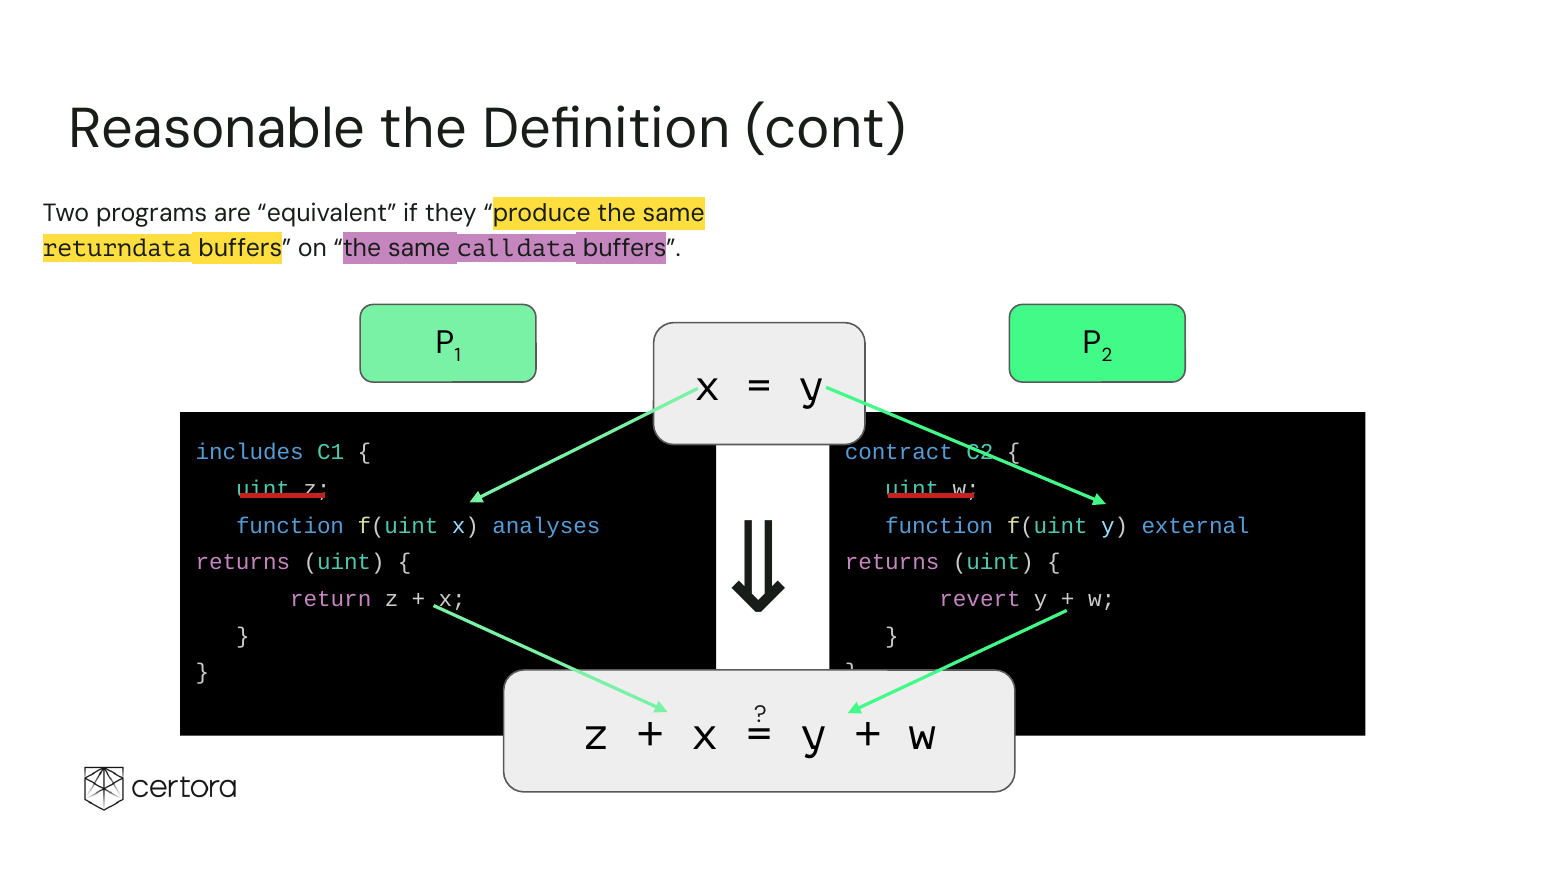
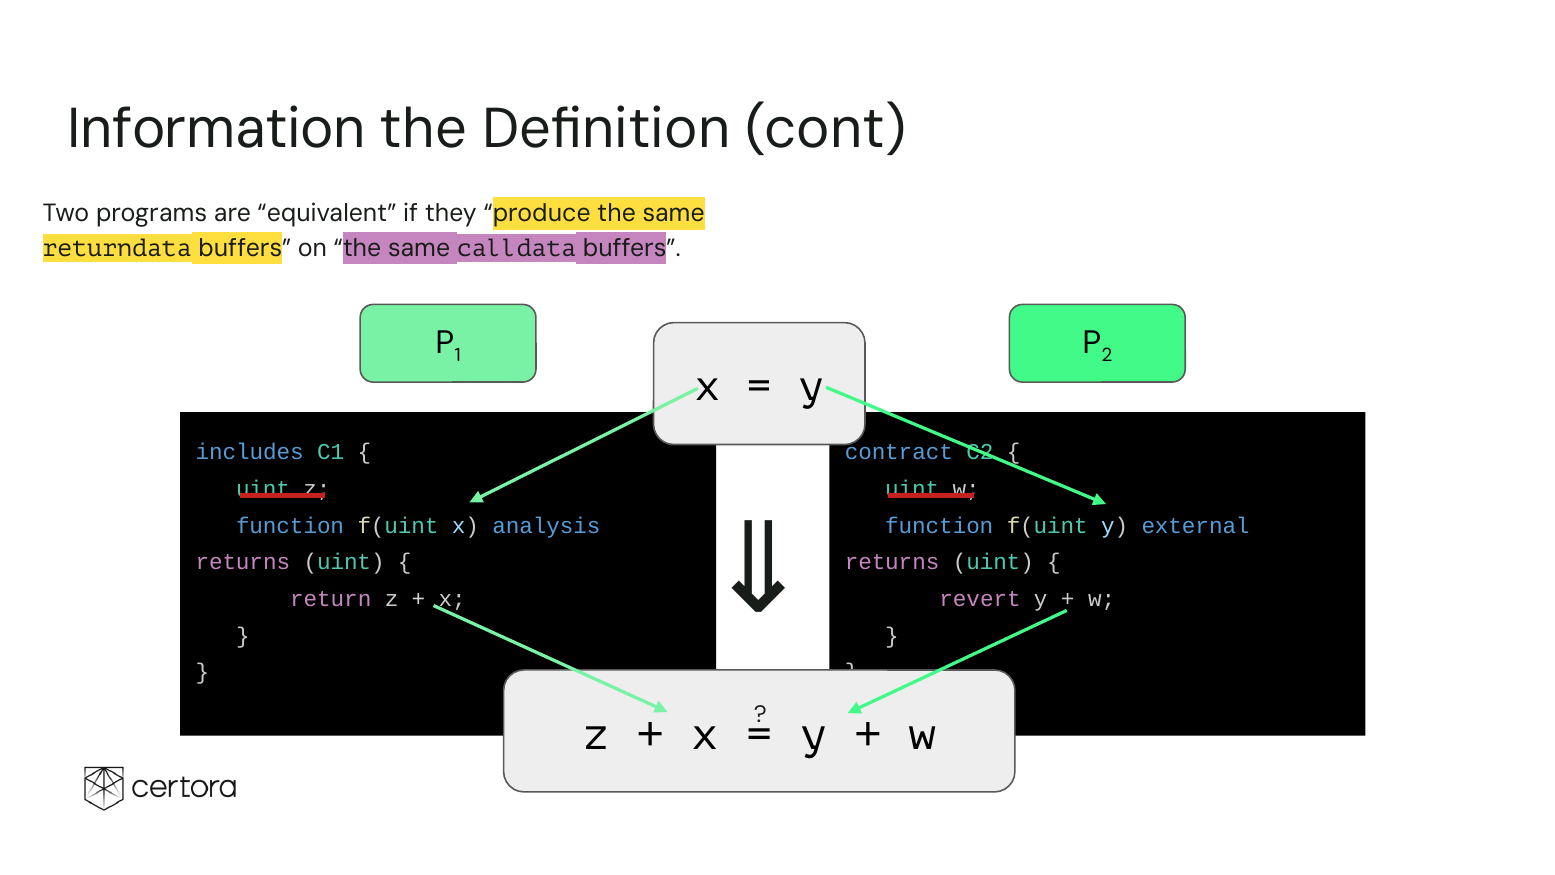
Reasonable: Reasonable -> Information
analyses: analyses -> analysis
